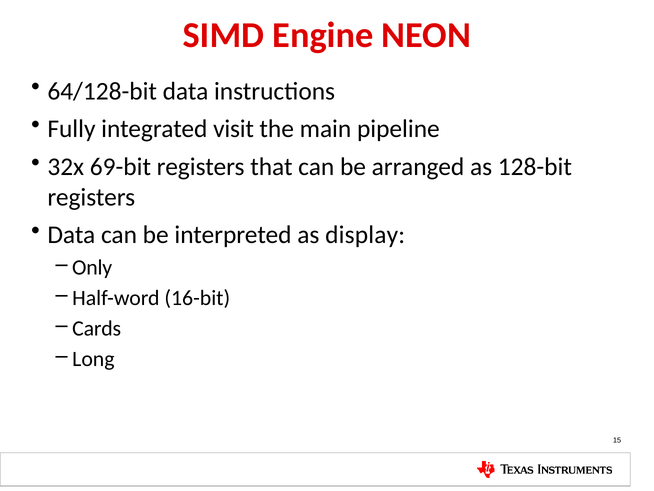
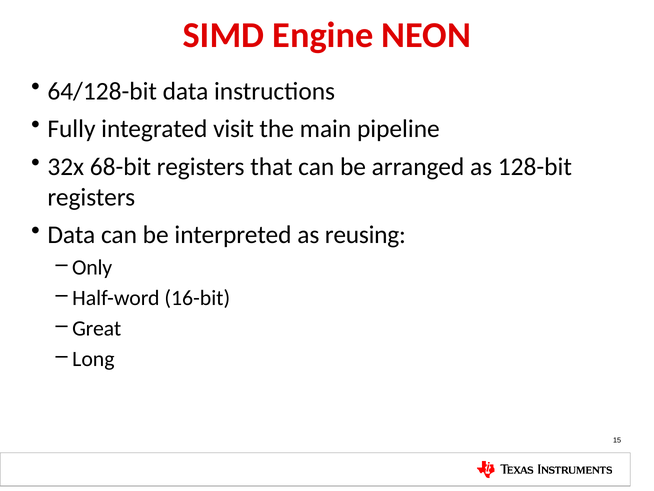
69-bit: 69-bit -> 68-bit
display: display -> reusing
Cards: Cards -> Great
